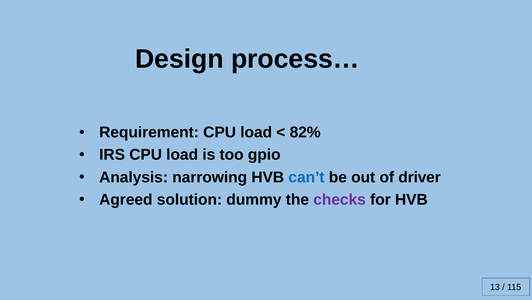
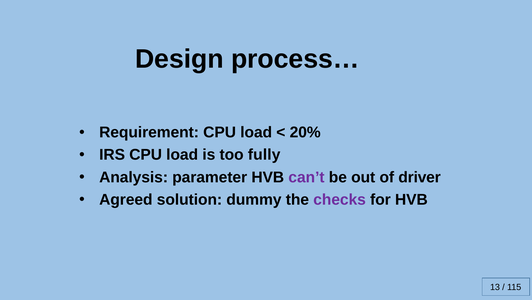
82%: 82% -> 20%
gpio: gpio -> fully
narrowing: narrowing -> parameter
can’t colour: blue -> purple
